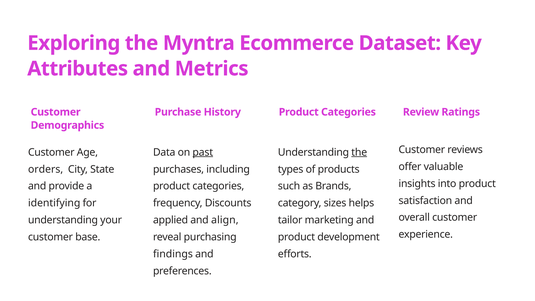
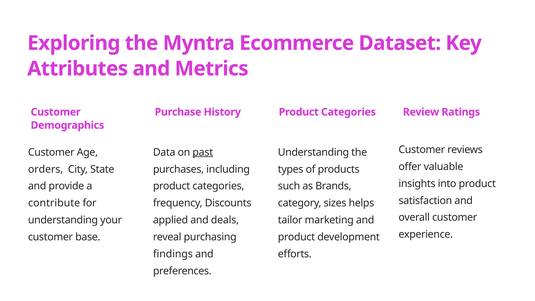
the at (359, 152) underline: present -> none
identifying: identifying -> contribute
align: align -> deals
